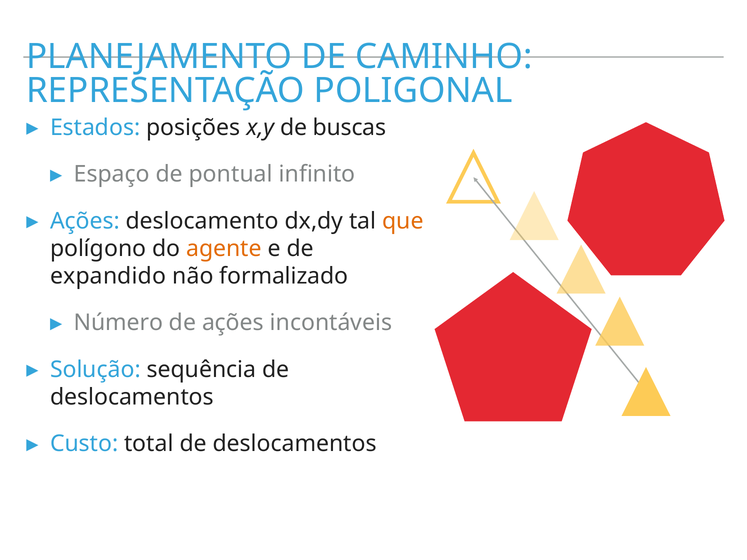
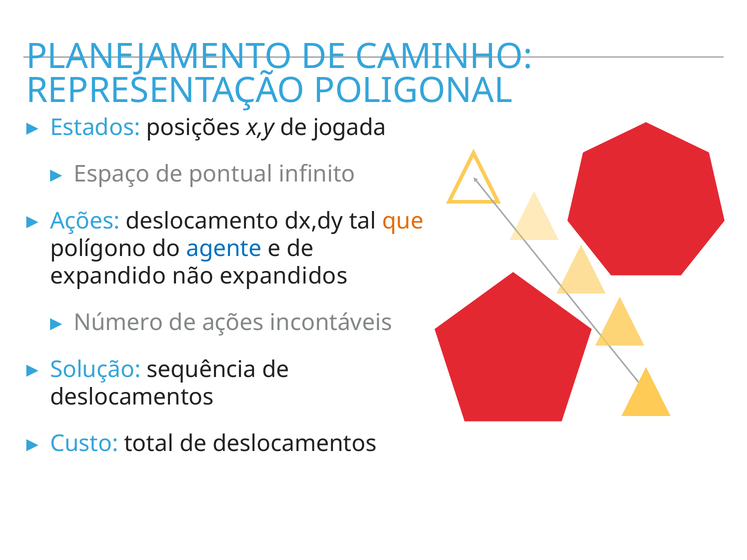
buscas: buscas -> jogada
agente colour: orange -> blue
formalizado: formalizado -> expandidos
